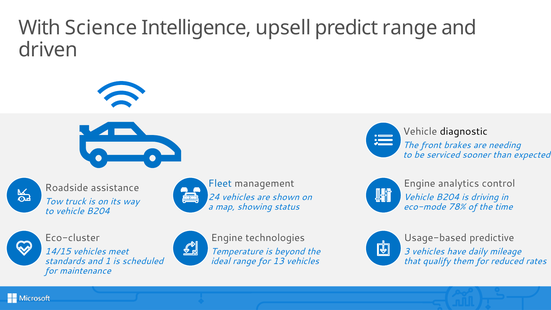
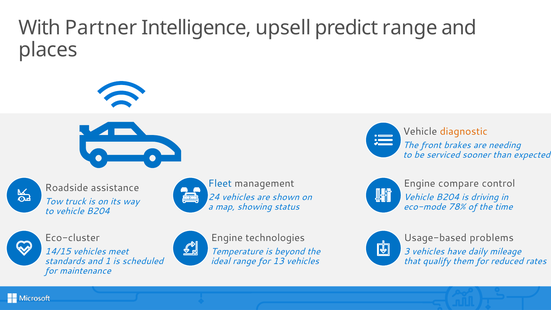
Science: Science -> Partner
driven: driven -> places
diagnostic colour: black -> orange
analytics: analytics -> compare
predictive: predictive -> problems
